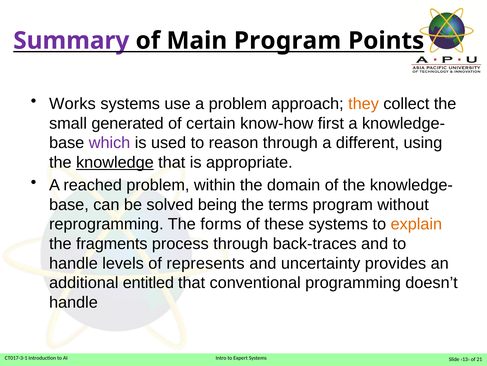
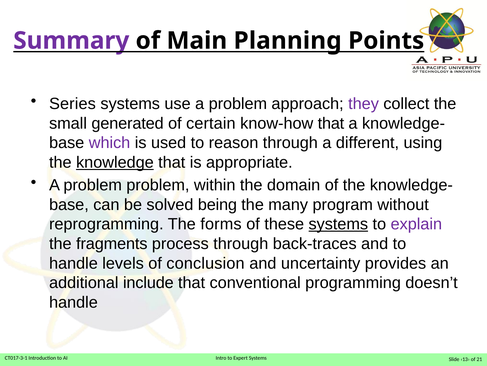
Main Program: Program -> Planning
Works: Works -> Series
they colour: orange -> purple
know-how first: first -> that
reached at (93, 185): reached -> problem
terms: terms -> many
systems at (338, 224) underline: none -> present
explain colour: orange -> purple
represents: represents -> conclusion
entitled: entitled -> include
